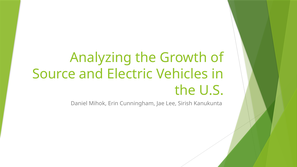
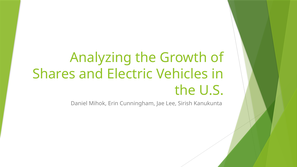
Source: Source -> Shares
